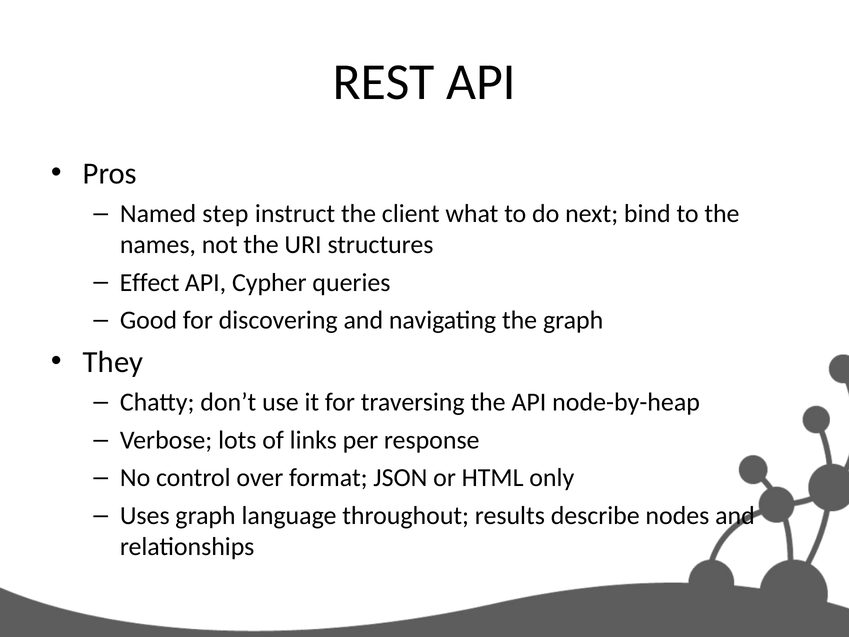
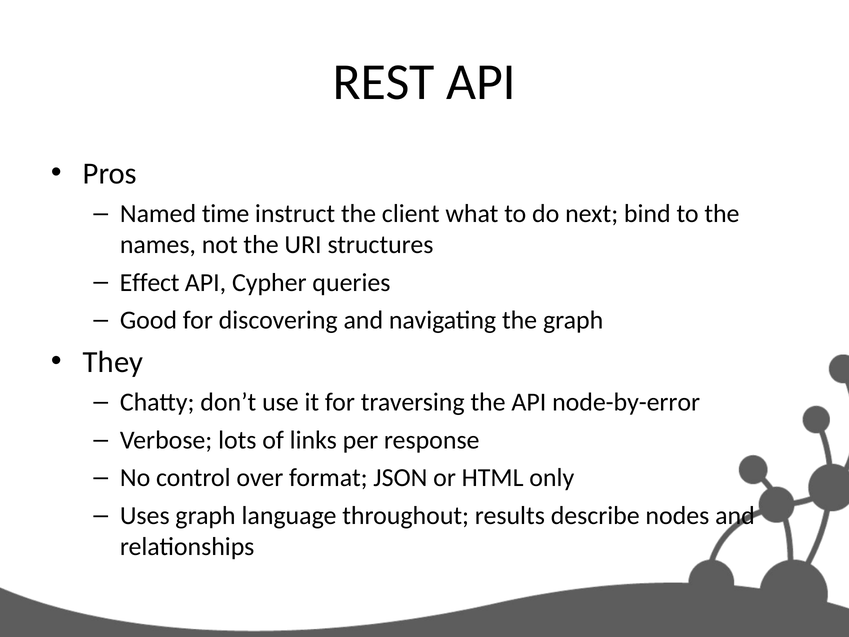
step: step -> time
node-by-heap: node-by-heap -> node-by-error
